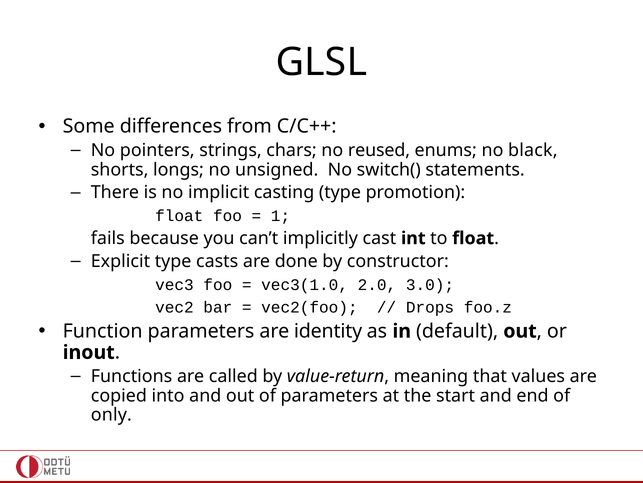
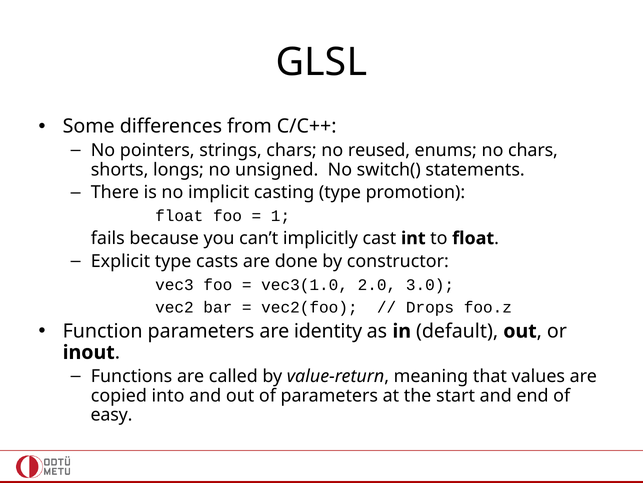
no black: black -> chars
only: only -> easy
